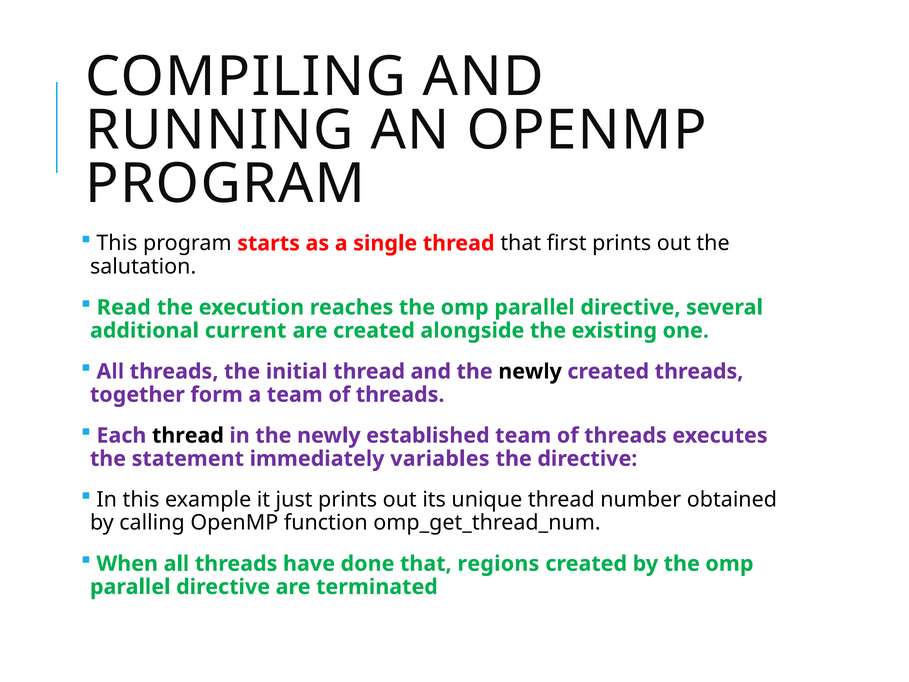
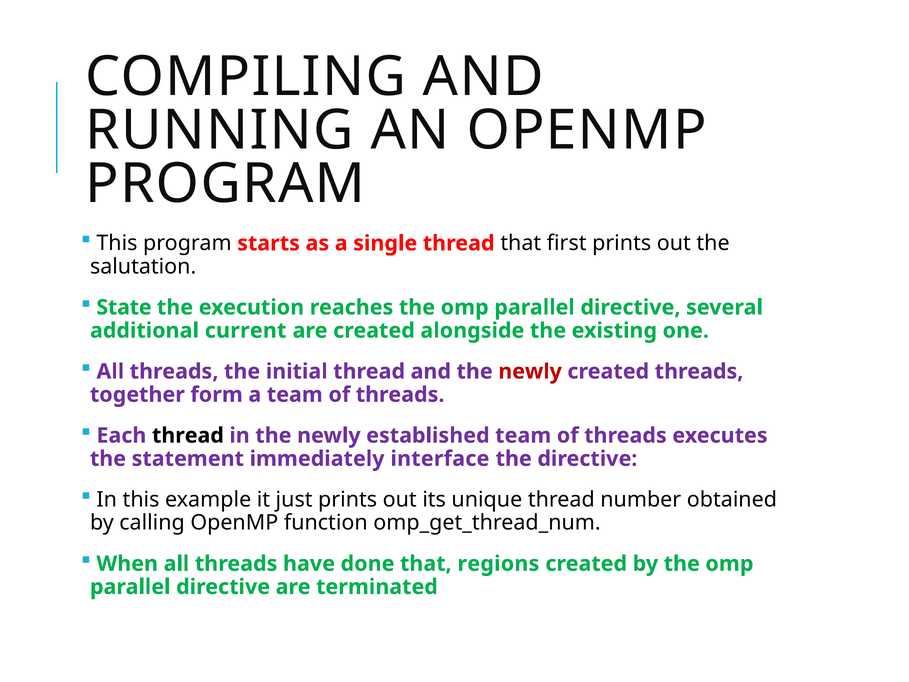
Read: Read -> State
newly at (530, 371) colour: black -> red
variables: variables -> interface
